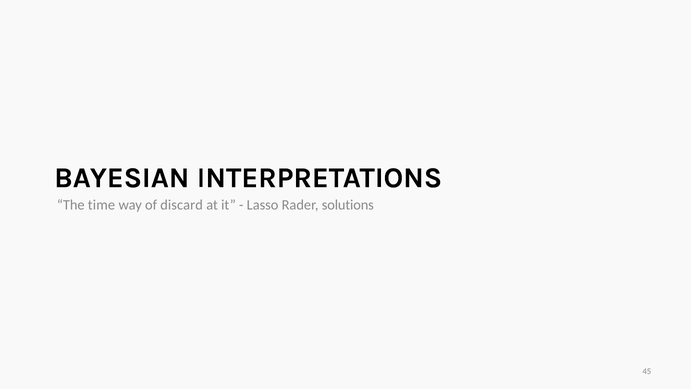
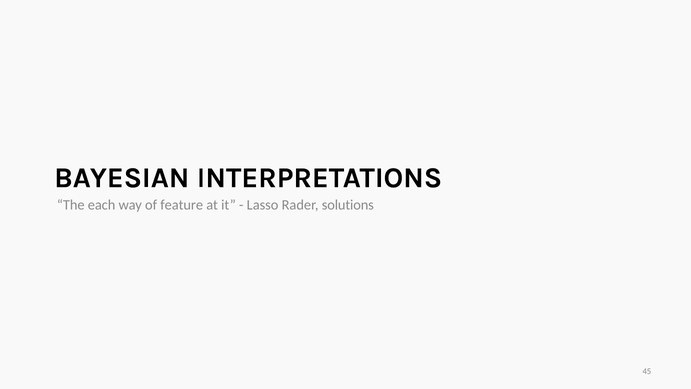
time: time -> each
discard: discard -> feature
